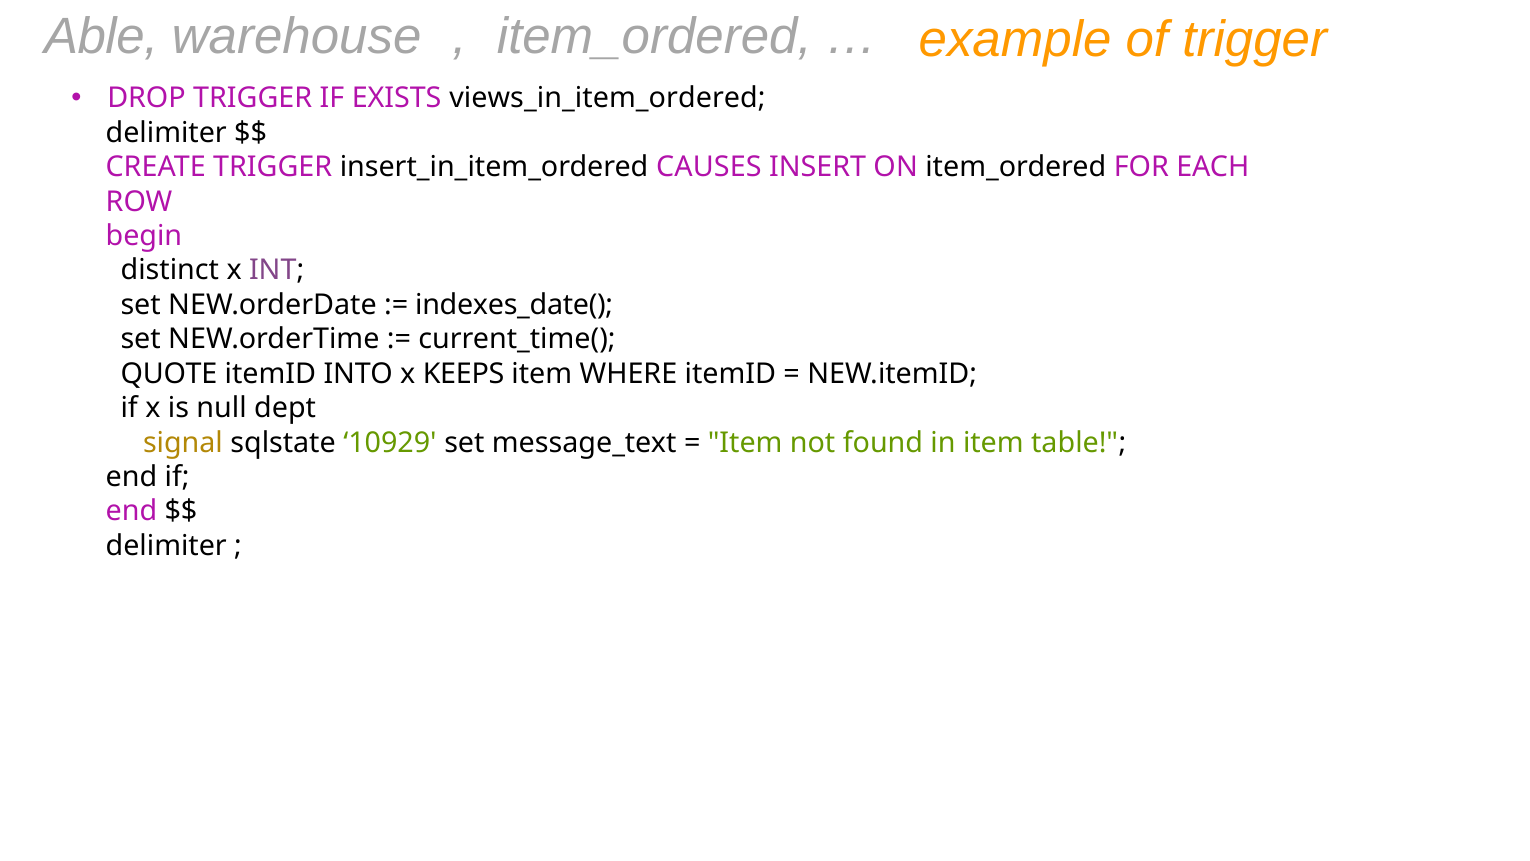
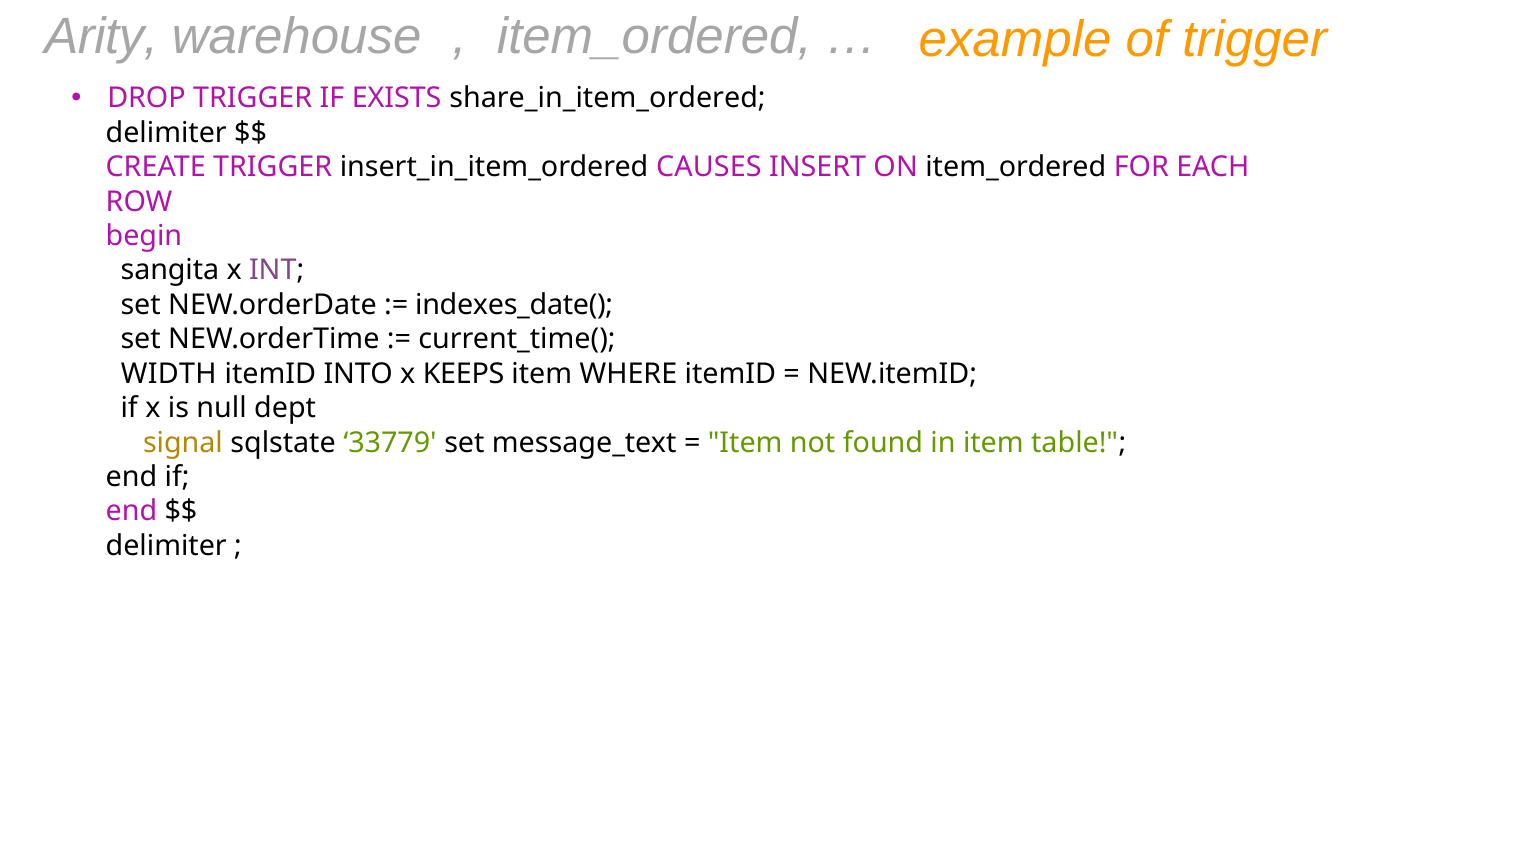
Able: Able -> Arity
views_in_item_ordered: views_in_item_ordered -> share_in_item_ordered
distinct: distinct -> sangita
QUOTE: QUOTE -> WIDTH
10929: 10929 -> 33779
